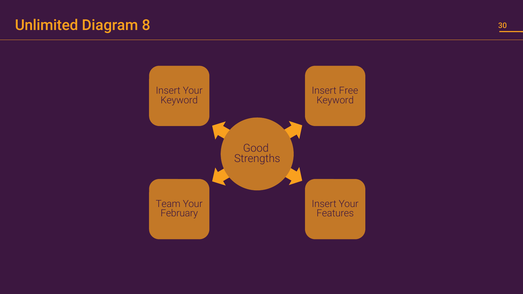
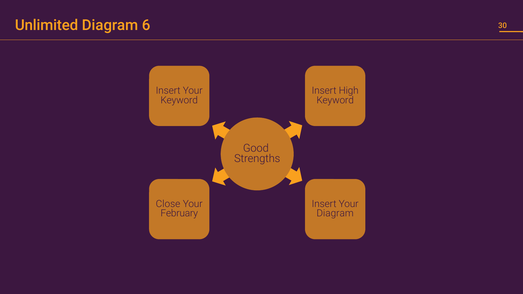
8: 8 -> 6
Free: Free -> High
Team: Team -> Close
Features at (335, 214): Features -> Diagram
